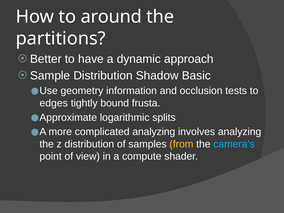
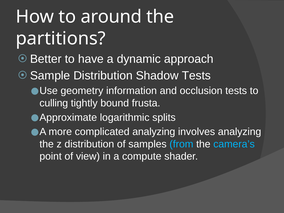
Shadow Basic: Basic -> Tests
edges: edges -> culling
from colour: yellow -> light blue
